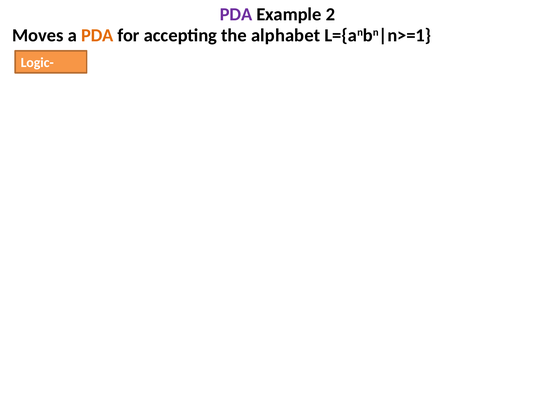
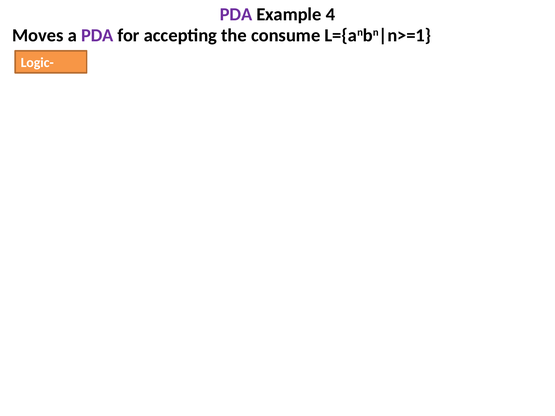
2: 2 -> 4
PDA at (97, 35) colour: orange -> purple
alphabet: alphabet -> consume
